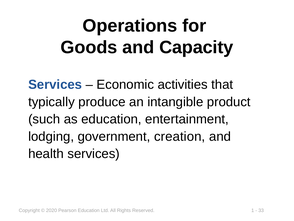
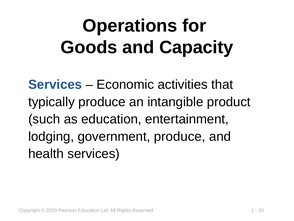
government creation: creation -> produce
